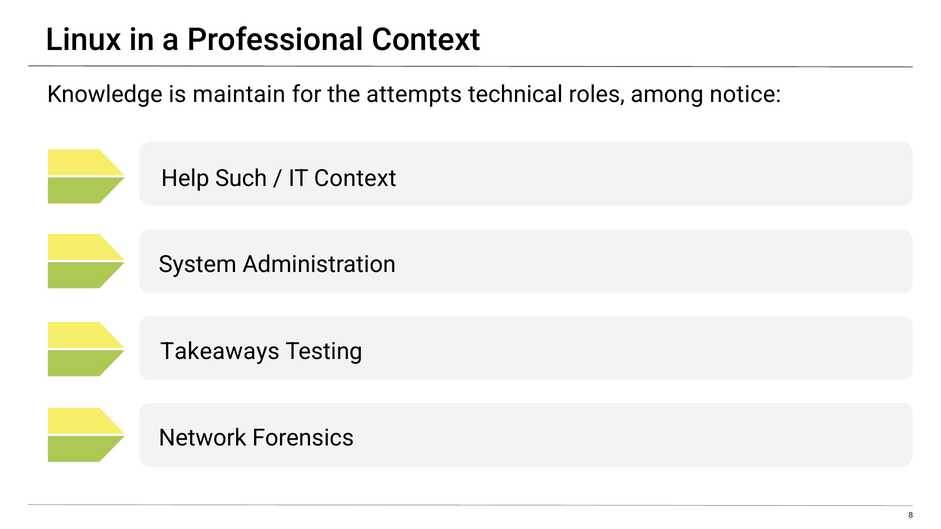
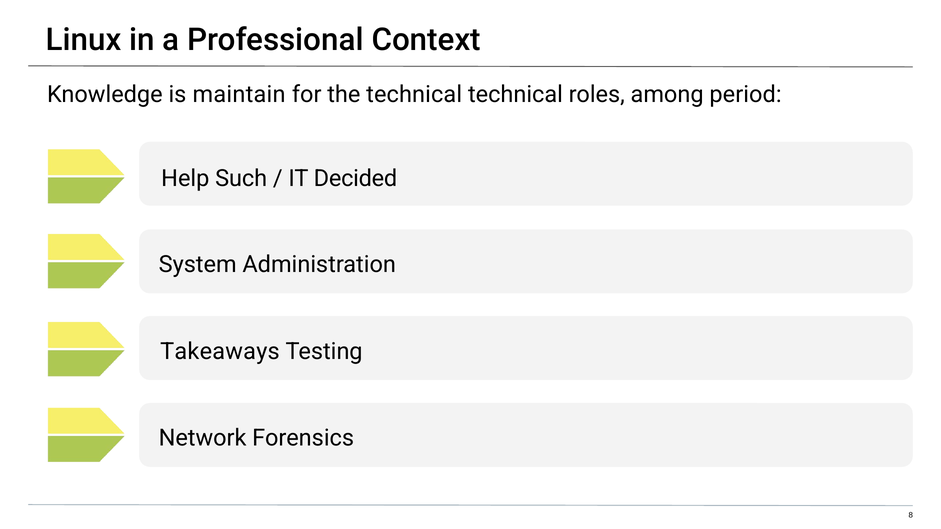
the attempts: attempts -> technical
notice: notice -> period
IT Context: Context -> Decided
